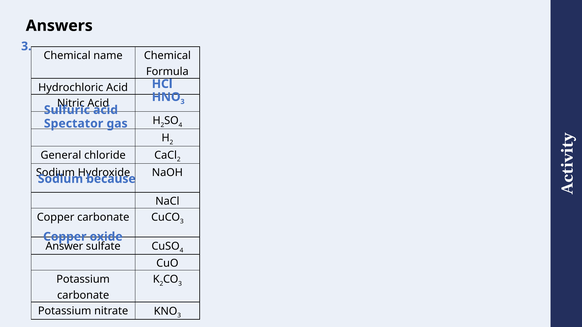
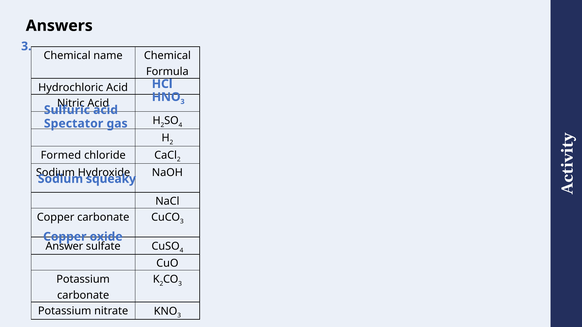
General: General -> Formed
because: because -> squeaky
